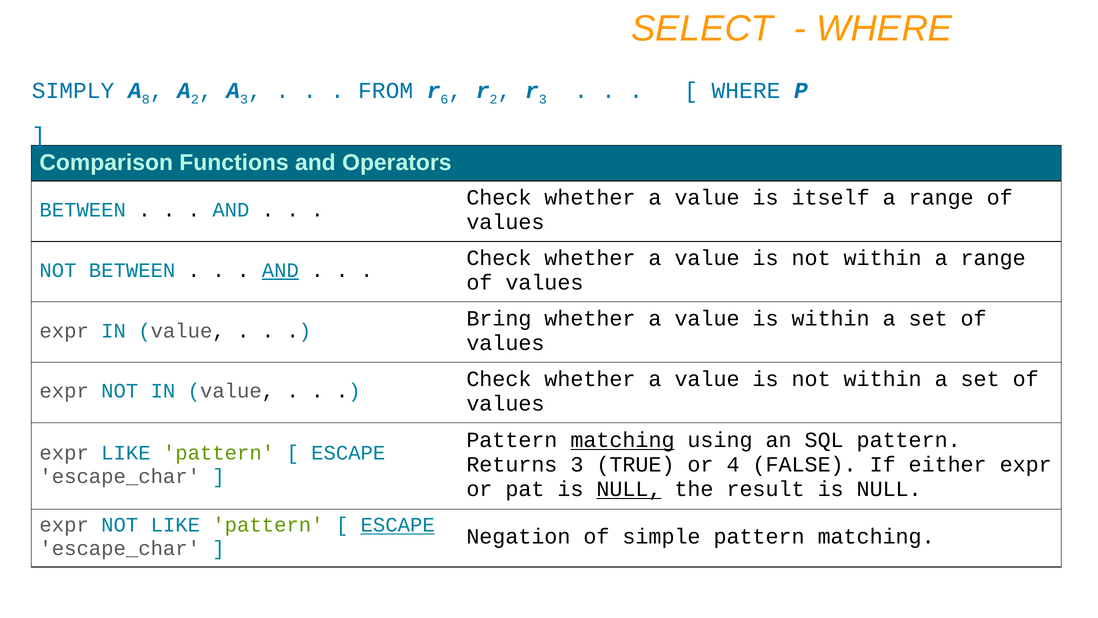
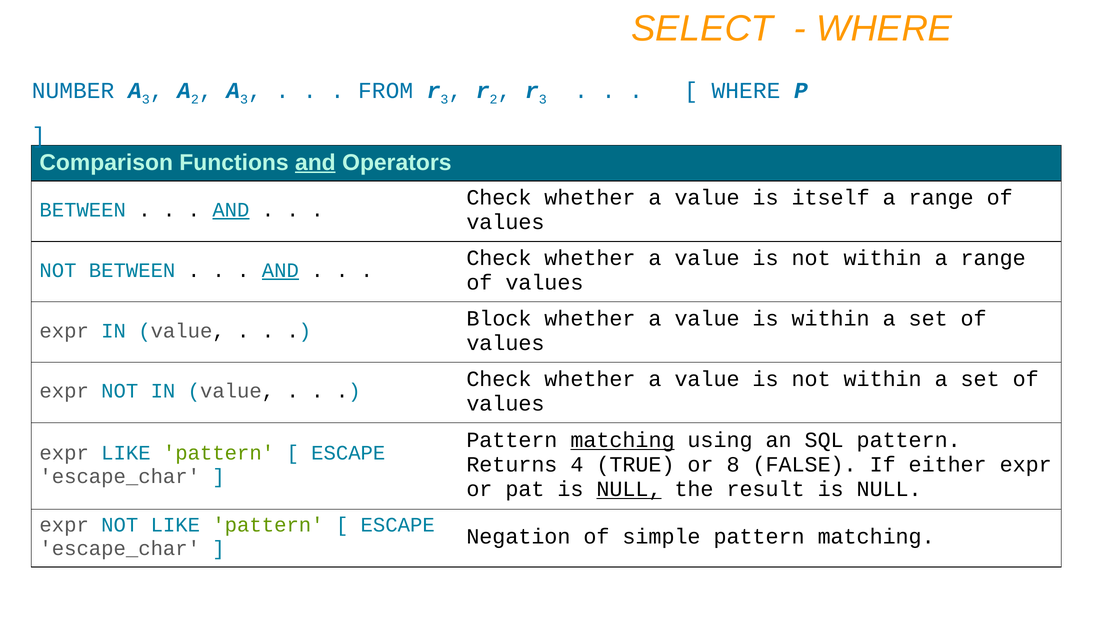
SIMPLY: SIMPLY -> NUMBER
8 at (146, 100): 8 -> 3
6 at (444, 100): 6 -> 3
and at (315, 162) underline: none -> present
AND at (231, 210) underline: none -> present
Bring: Bring -> Block
Returns 3: 3 -> 4
4: 4 -> 8
ESCAPE at (398, 525) underline: present -> none
